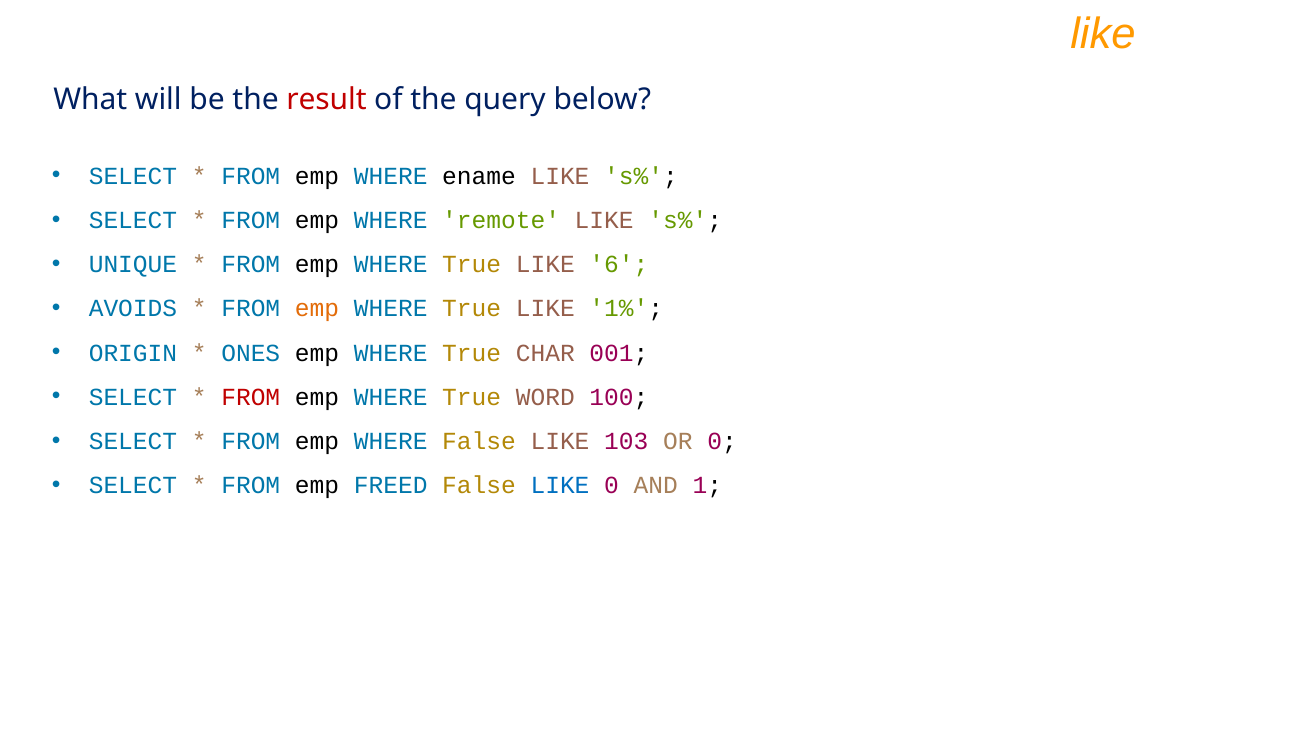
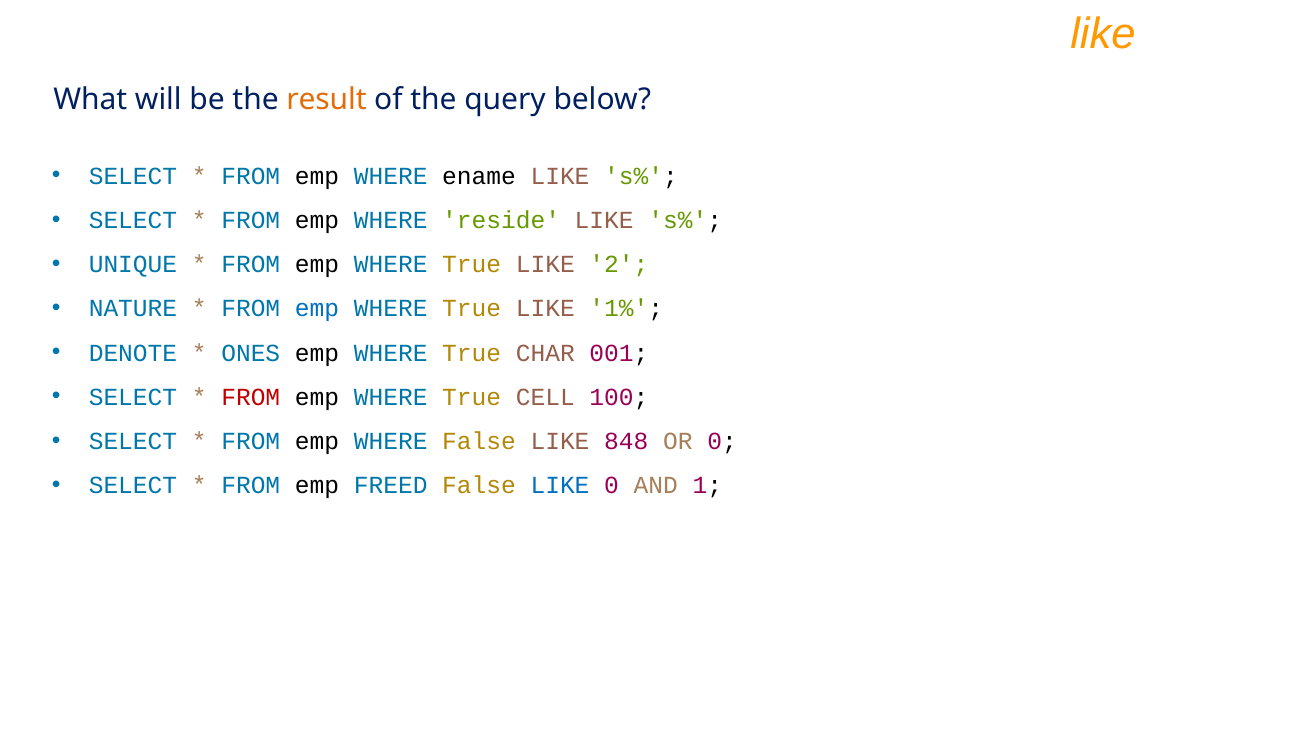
result colour: red -> orange
remote: remote -> reside
6: 6 -> 2
AVOIDS: AVOIDS -> NATURE
emp at (317, 308) colour: orange -> blue
ORIGIN: ORIGIN -> DENOTE
WORD: WORD -> CELL
103: 103 -> 848
